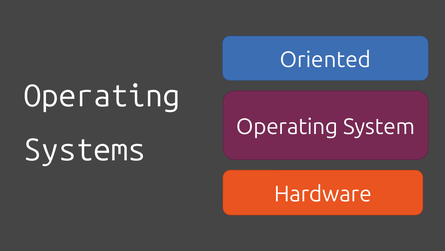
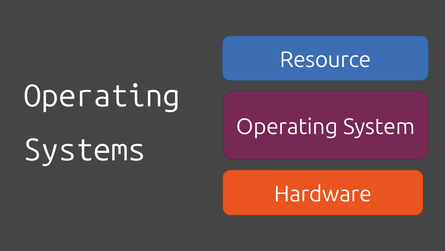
Oriented: Oriented -> Resource
